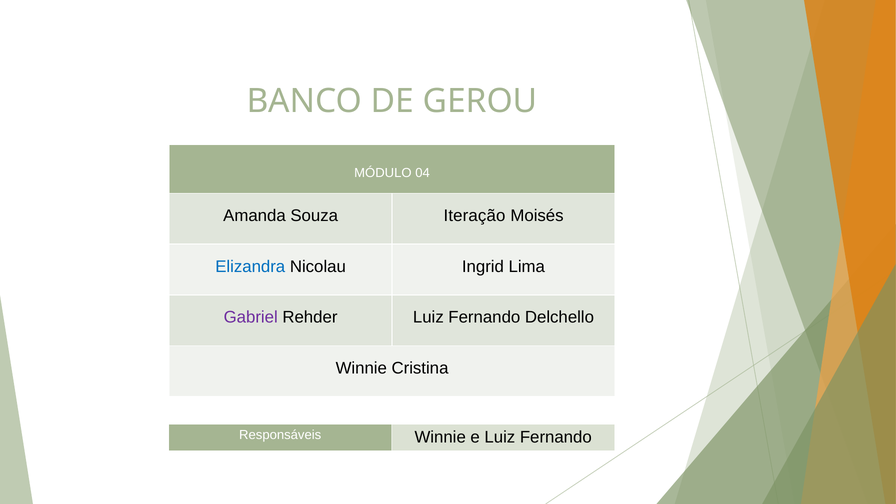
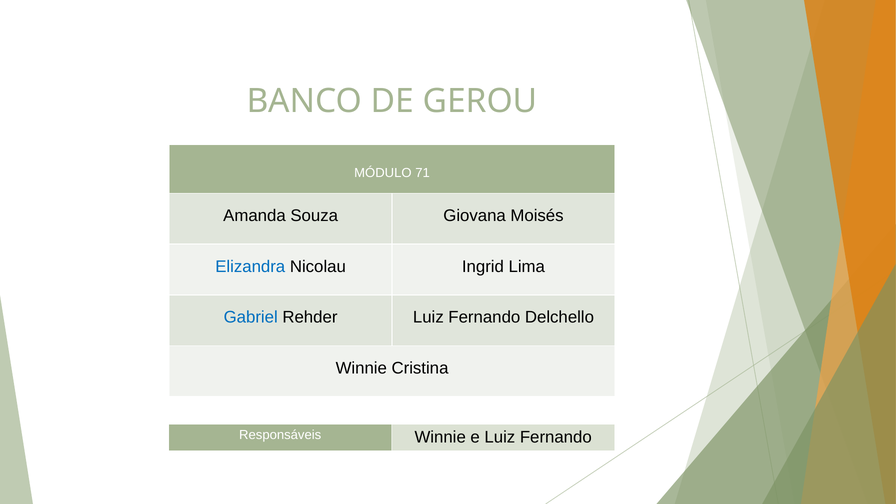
04: 04 -> 71
Iteração: Iteração -> Giovana
Gabriel colour: purple -> blue
